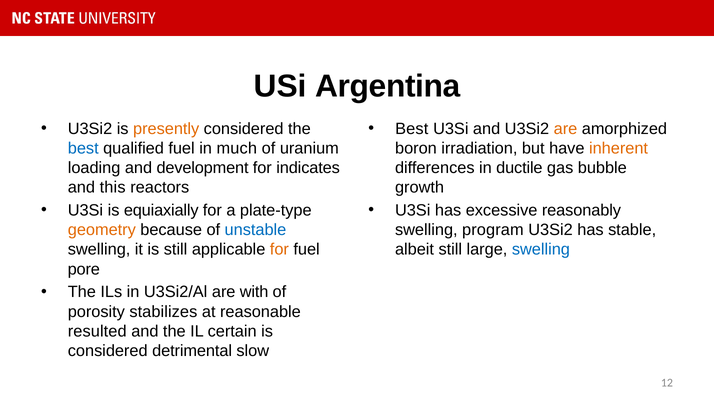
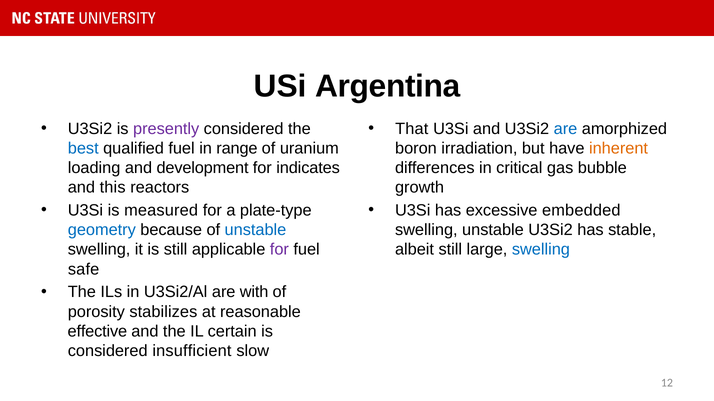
presently colour: orange -> purple
Best at (412, 129): Best -> That
are at (566, 129) colour: orange -> blue
much: much -> range
ductile: ductile -> critical
equiaxially: equiaxially -> measured
reasonably: reasonably -> embedded
geometry colour: orange -> blue
swelling program: program -> unstable
for at (279, 250) colour: orange -> purple
pore: pore -> safe
resulted: resulted -> effective
detrimental: detrimental -> insufficient
